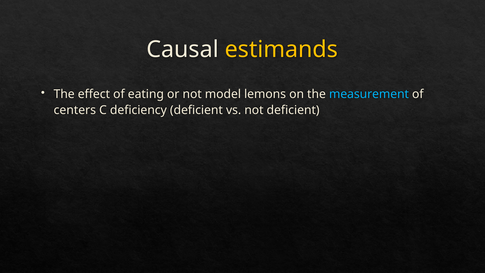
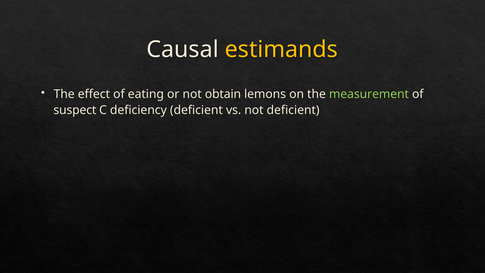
model: model -> obtain
measurement colour: light blue -> light green
centers: centers -> suspect
